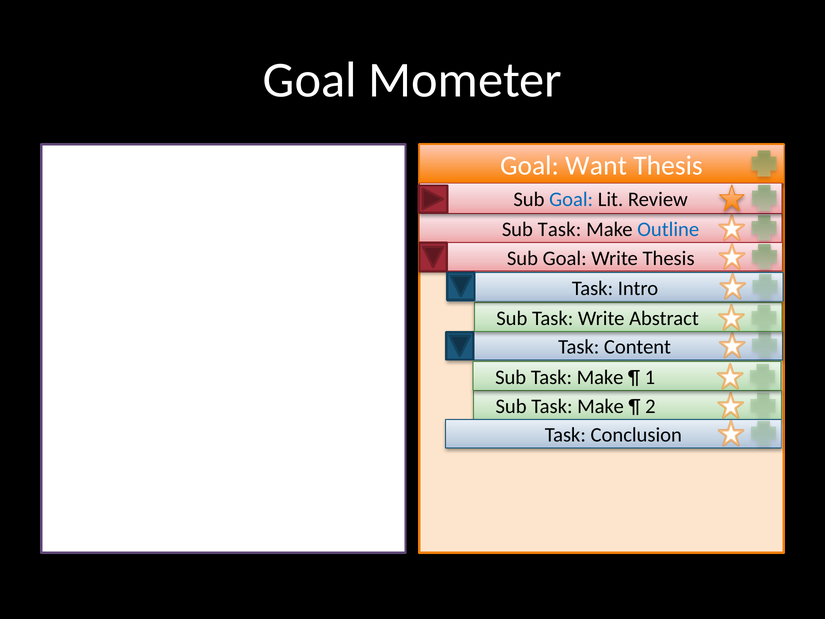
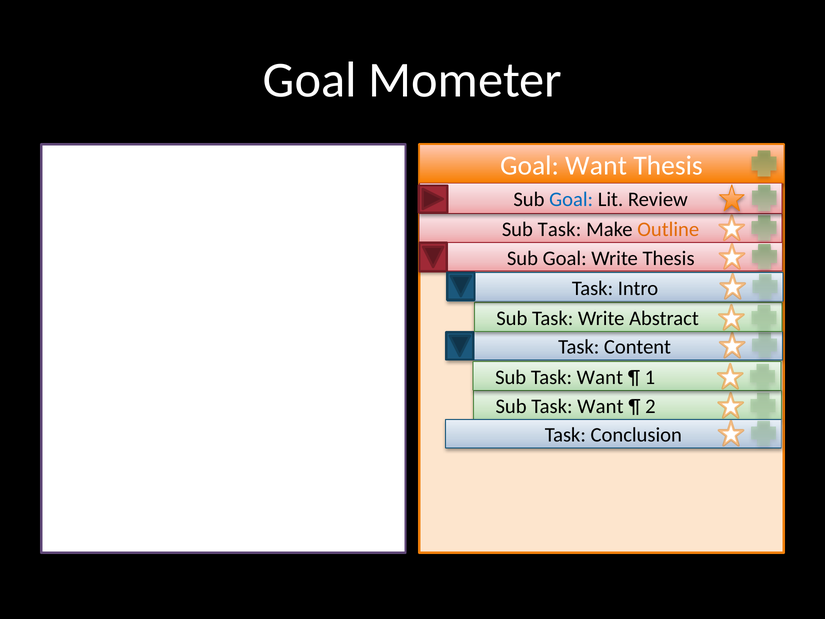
Outline colour: blue -> orange
Make at (600, 377): Make -> Want
Make at (601, 406): Make -> Want
